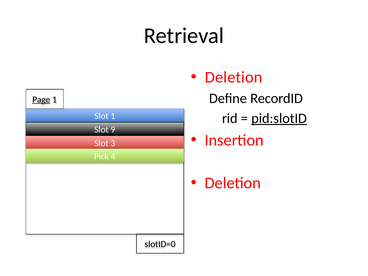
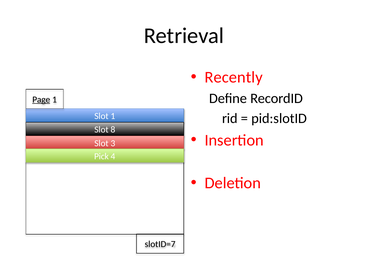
Deletion at (234, 77): Deletion -> Recently
pid:slotID underline: present -> none
9: 9 -> 8
slotID=0: slotID=0 -> slotID=7
